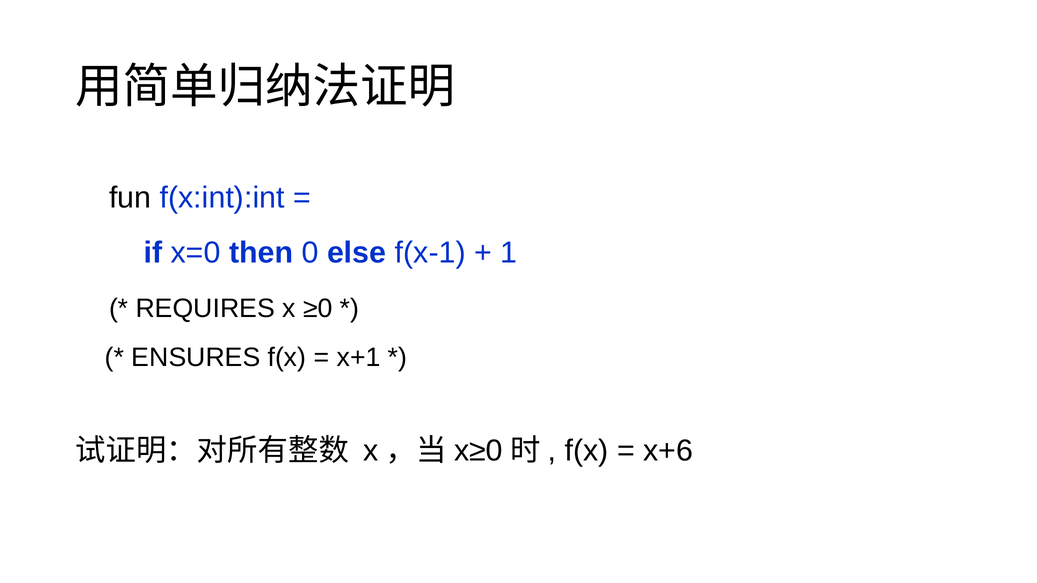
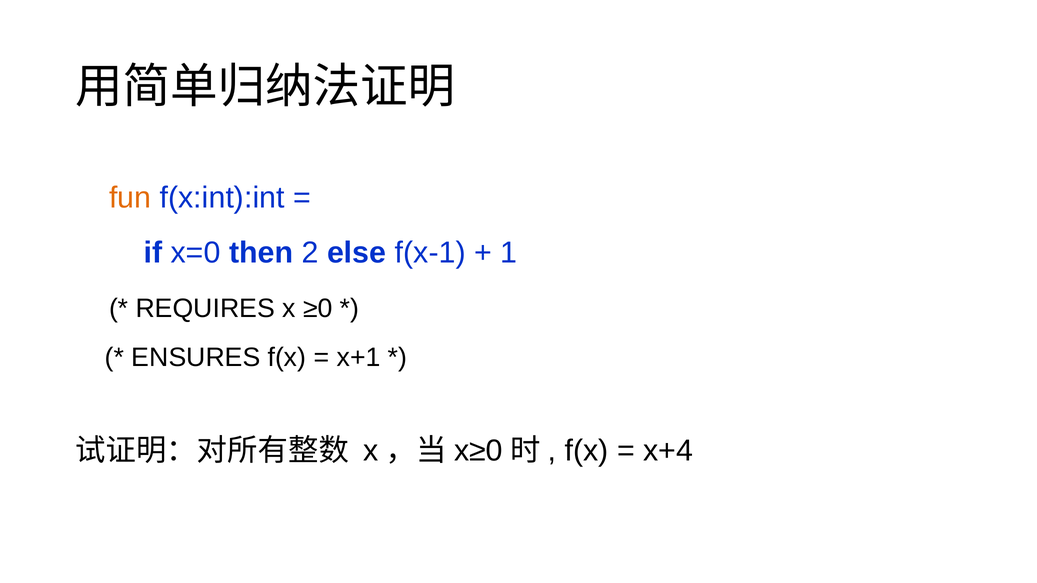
fun colour: black -> orange
0: 0 -> 2
x+6: x+6 -> x+4
